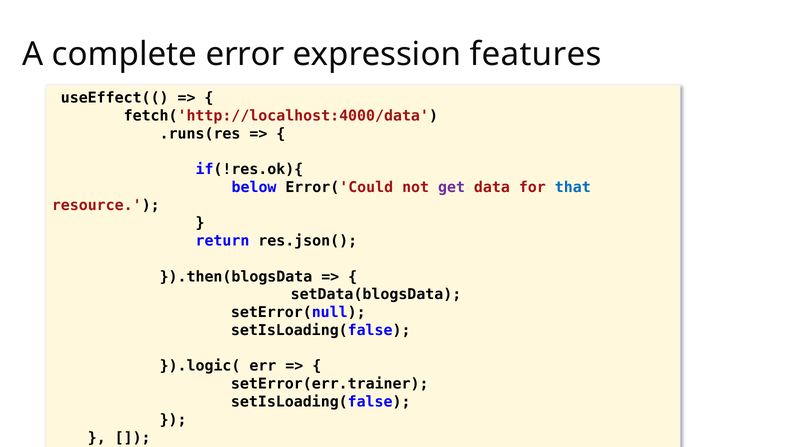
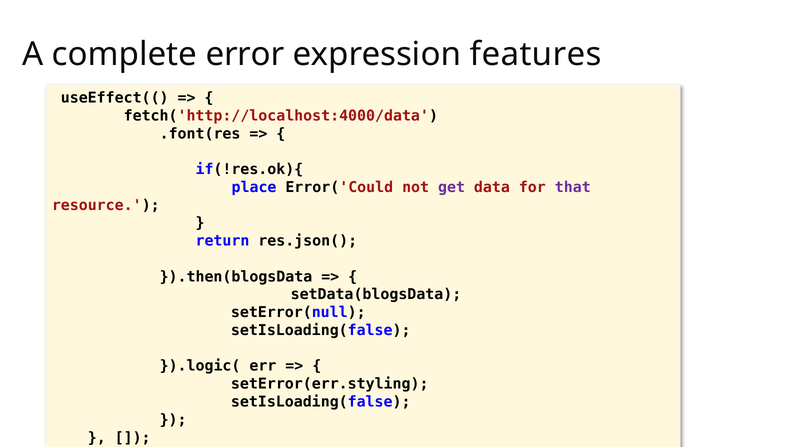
.runs(res: .runs(res -> .font(res
below: below -> place
that colour: blue -> purple
setError(err.trainer: setError(err.trainer -> setError(err.styling
